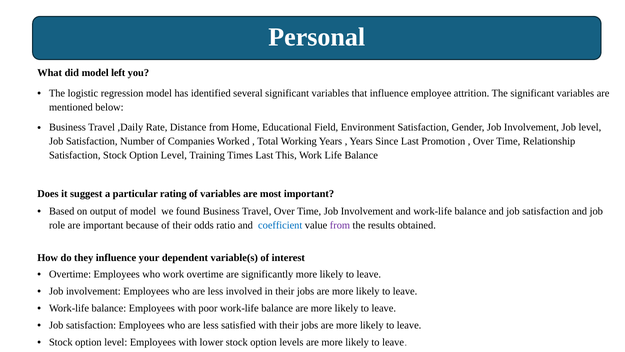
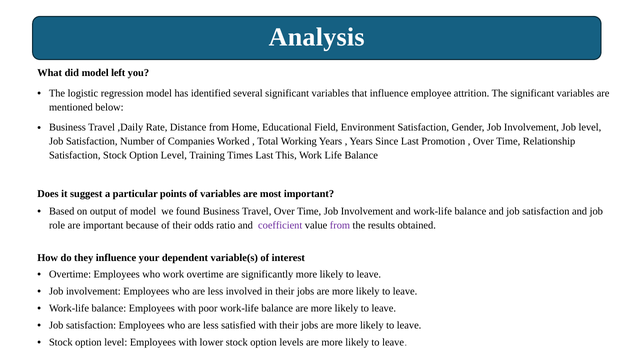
Personal: Personal -> Analysis
rating: rating -> points
coefficient colour: blue -> purple
